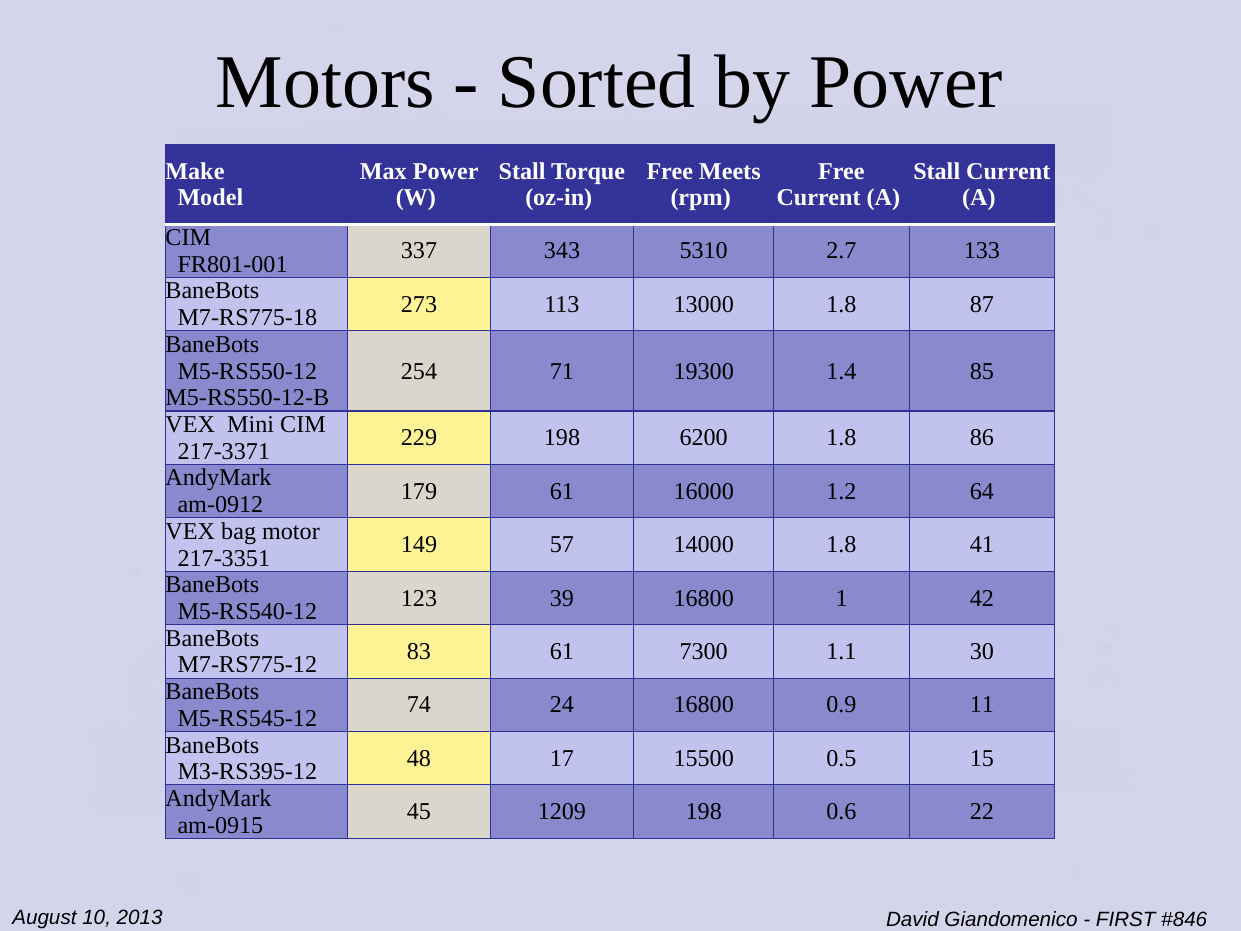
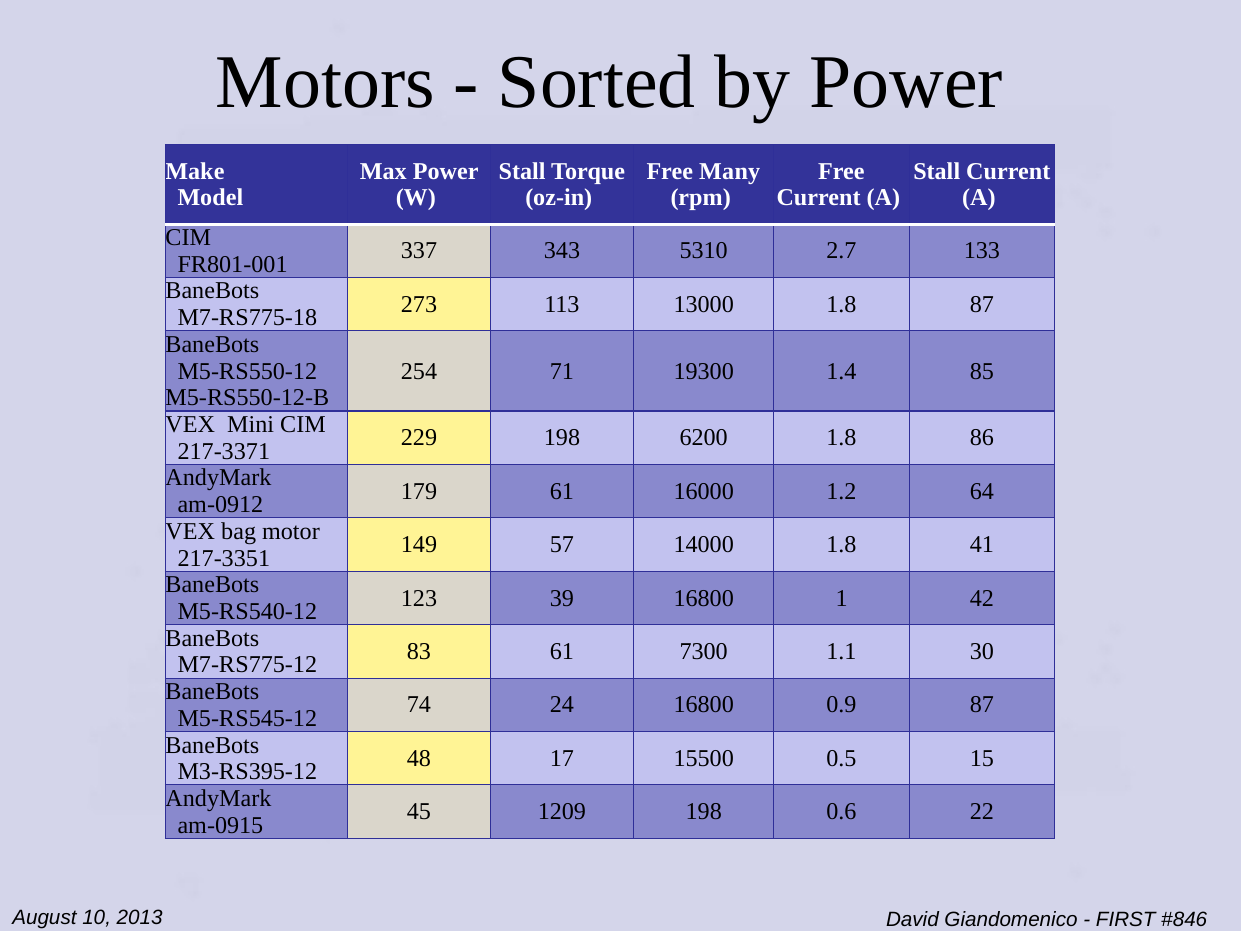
Meets: Meets -> Many
0.9 11: 11 -> 87
